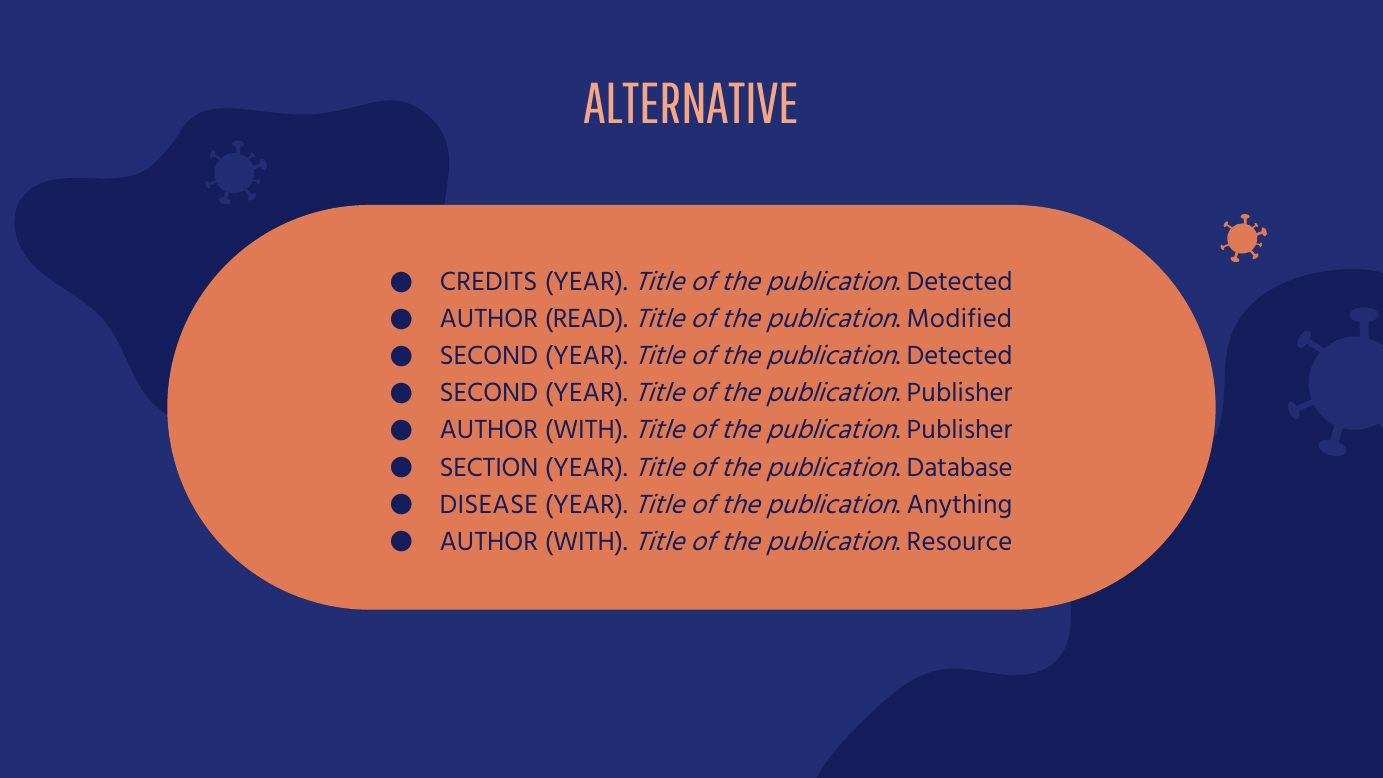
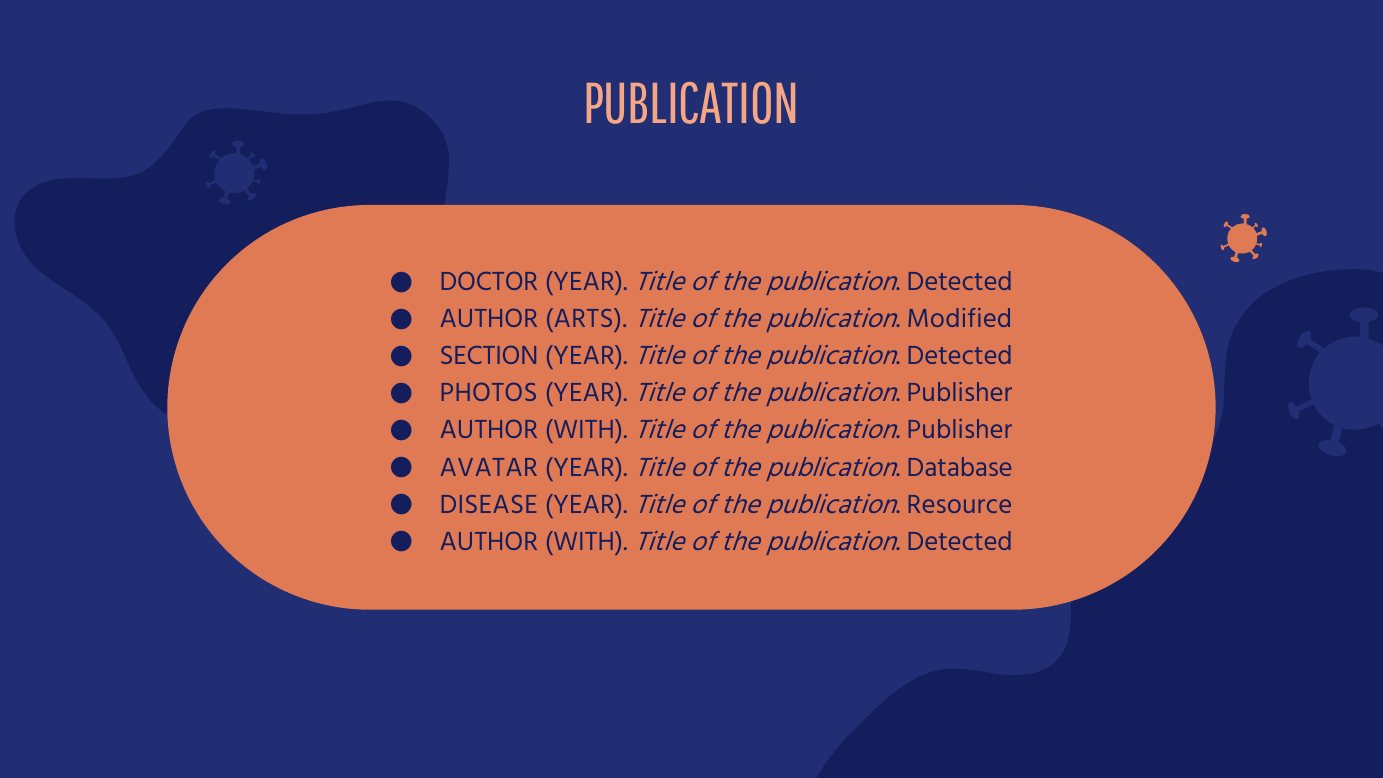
ALTERNATIVE at (692, 105): ALTERNATIVE -> PUBLICATION
CREDITS: CREDITS -> DOCTOR
READ: READ -> ARTS
SECOND at (489, 356): SECOND -> SECTION
SECOND at (489, 393): SECOND -> PHOTOS
SECTION: SECTION -> AVATAR
Anything: Anything -> Resource
Resource at (960, 541): Resource -> Detected
